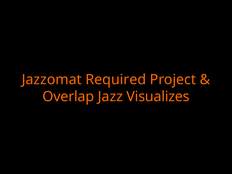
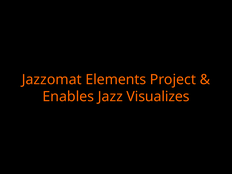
Required: Required -> Elements
Overlap: Overlap -> Enables
